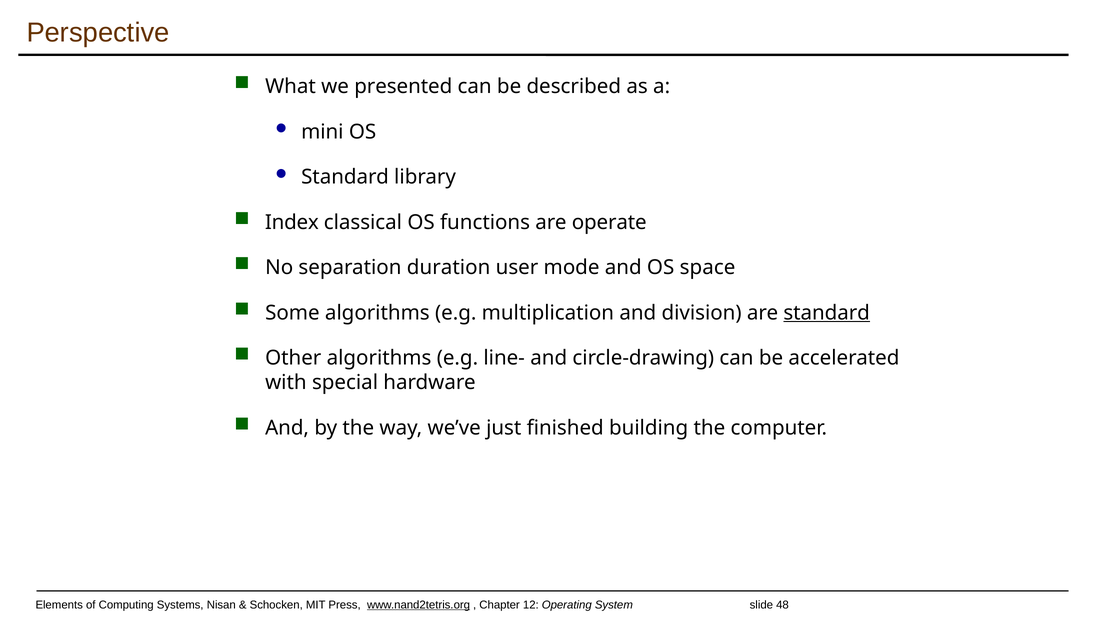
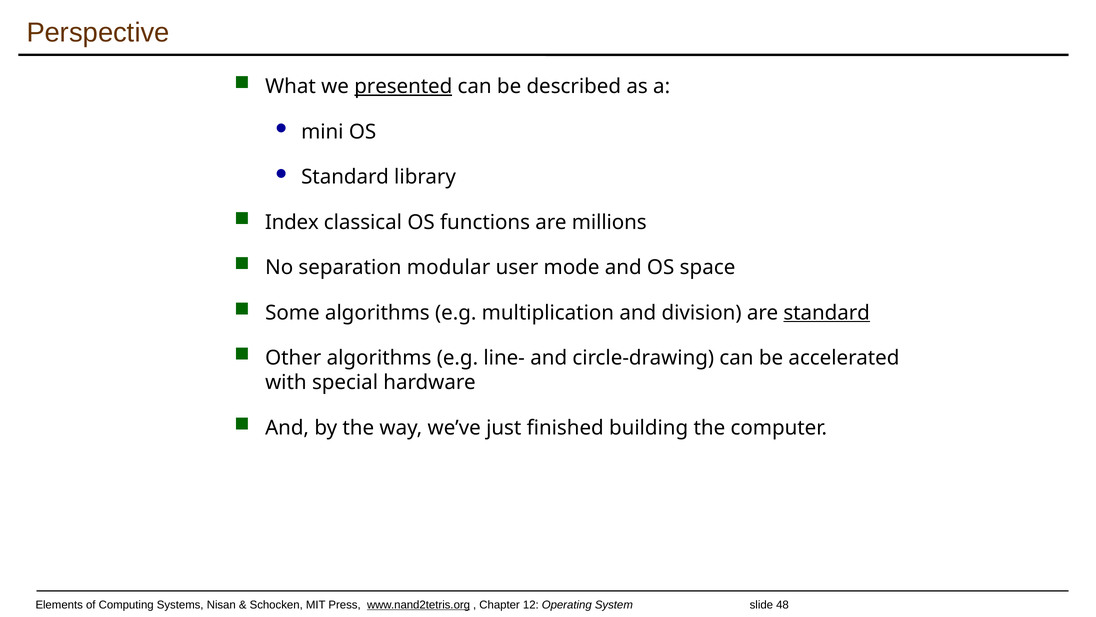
presented underline: none -> present
operate: operate -> millions
duration: duration -> modular
